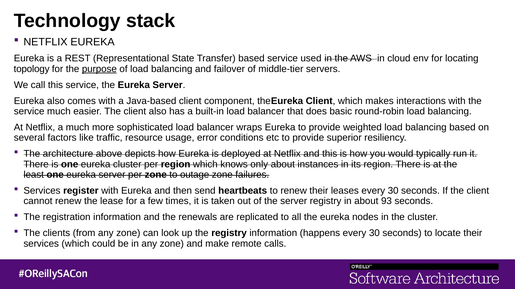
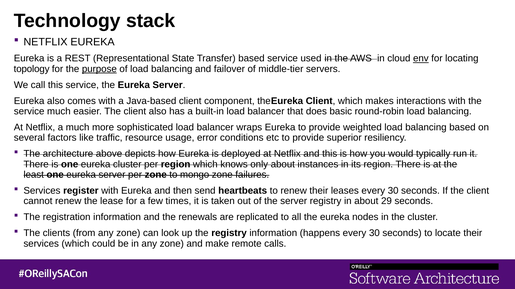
env underline: none -> present
outage: outage -> mongo
93: 93 -> 29
